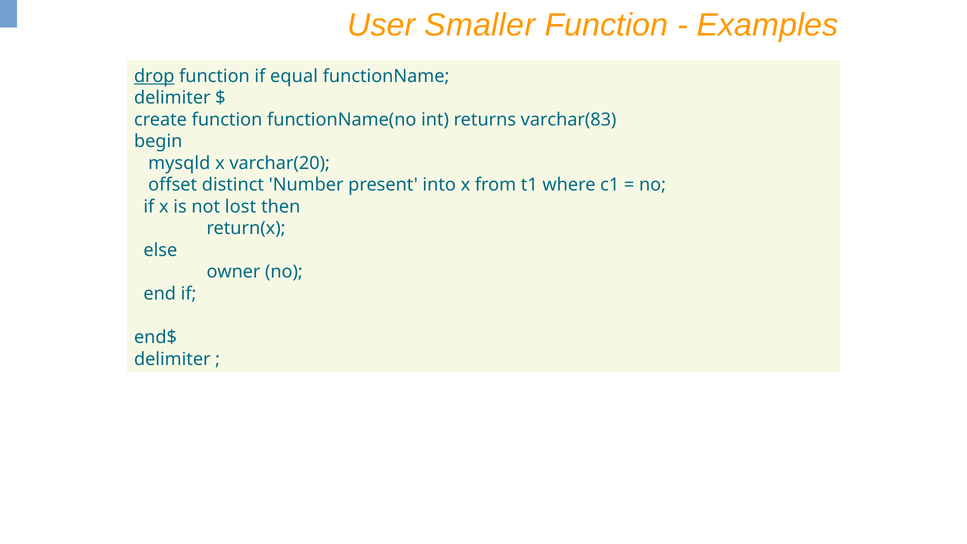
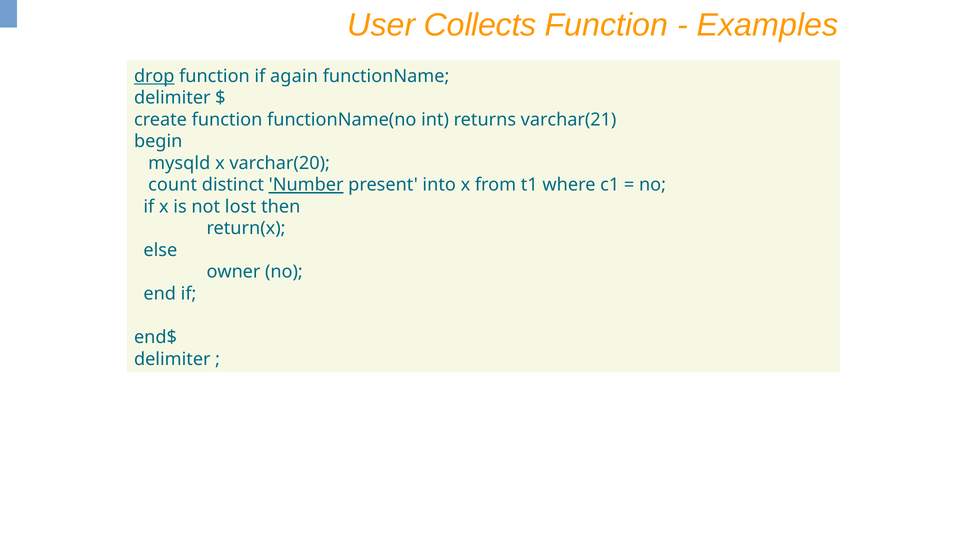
Smaller: Smaller -> Collects
equal: equal -> again
varchar(83: varchar(83 -> varchar(21
offset: offset -> count
Number underline: none -> present
